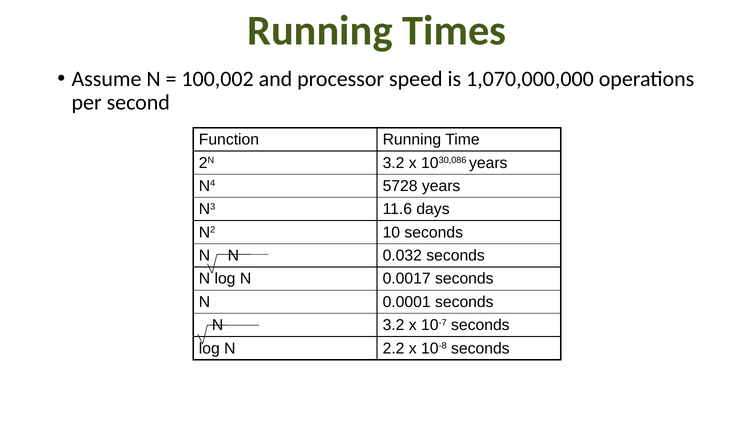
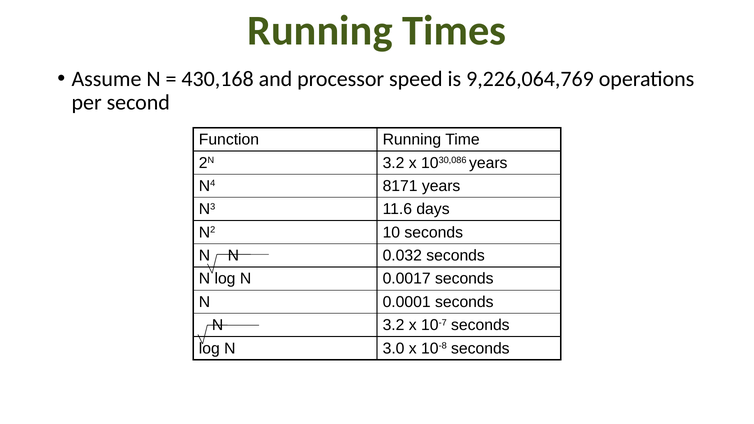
100,002: 100,002 -> 430,168
1,070,000,000: 1,070,000,000 -> 9,226,064,769
5728: 5728 -> 8171
2.2: 2.2 -> 3.0
